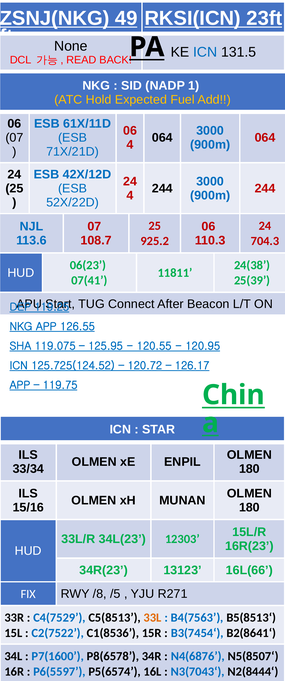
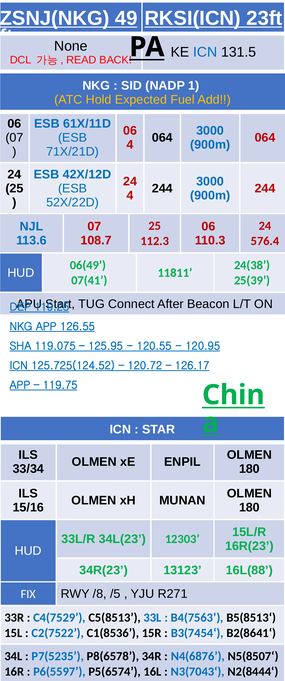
925.2: 925.2 -> 112.3
704.3: 704.3 -> 576.4
06(23: 06(23 -> 06(49
16L(66: 16L(66 -> 16L(88
33L colour: orange -> blue
P7(1600: P7(1600 -> P7(5235
